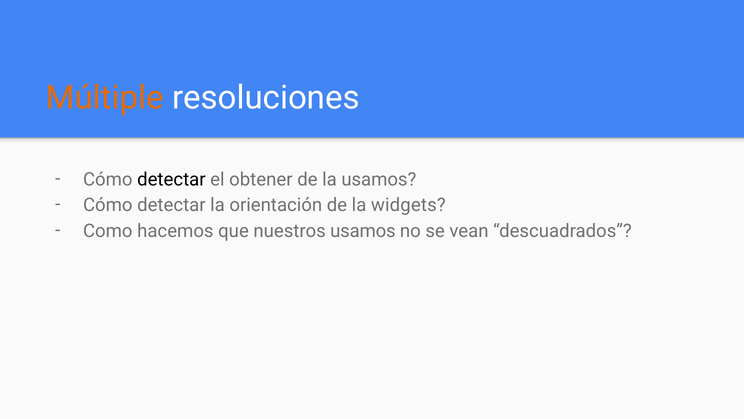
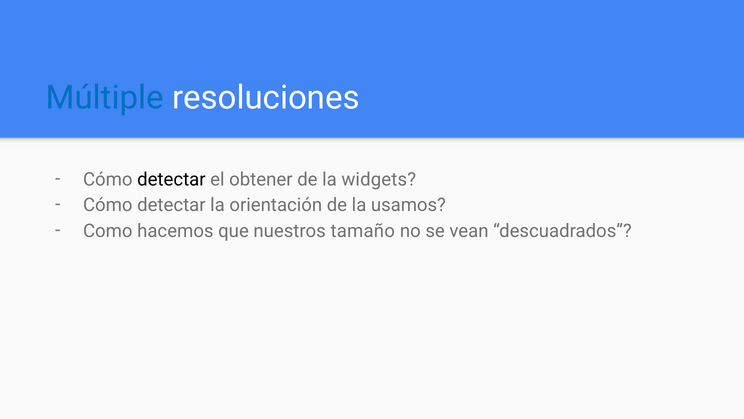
Múltiple colour: orange -> blue
la usamos: usamos -> widgets
widgets: widgets -> usamos
nuestros usamos: usamos -> tamaño
